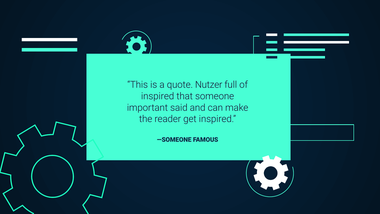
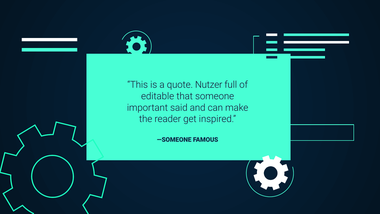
inspired at (158, 96): inspired -> editable
